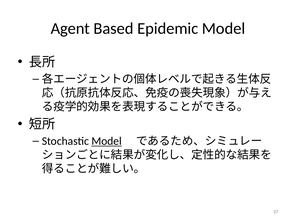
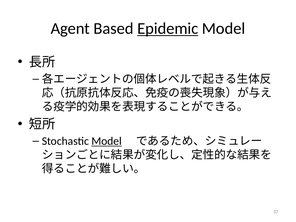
Epidemic underline: none -> present
